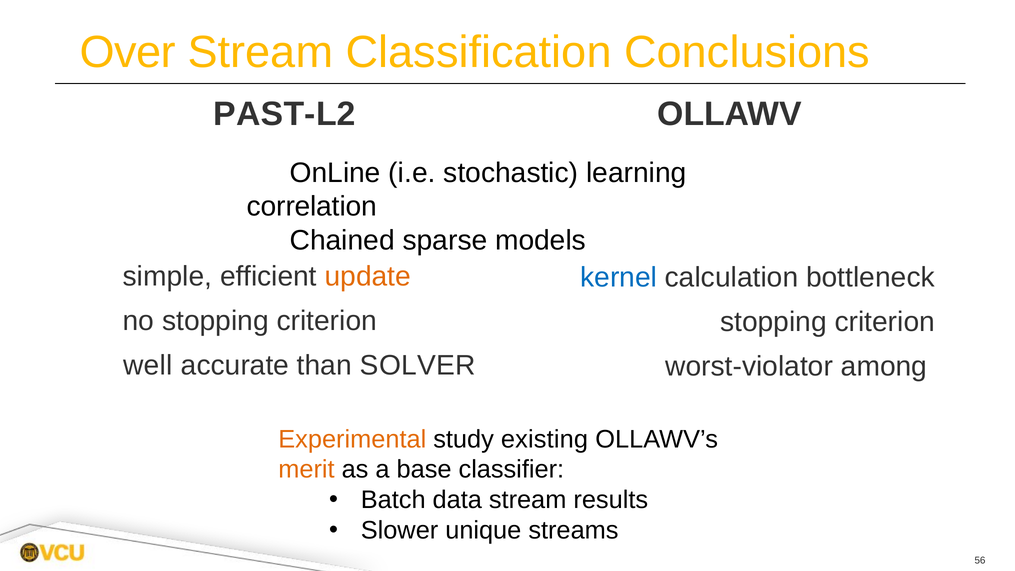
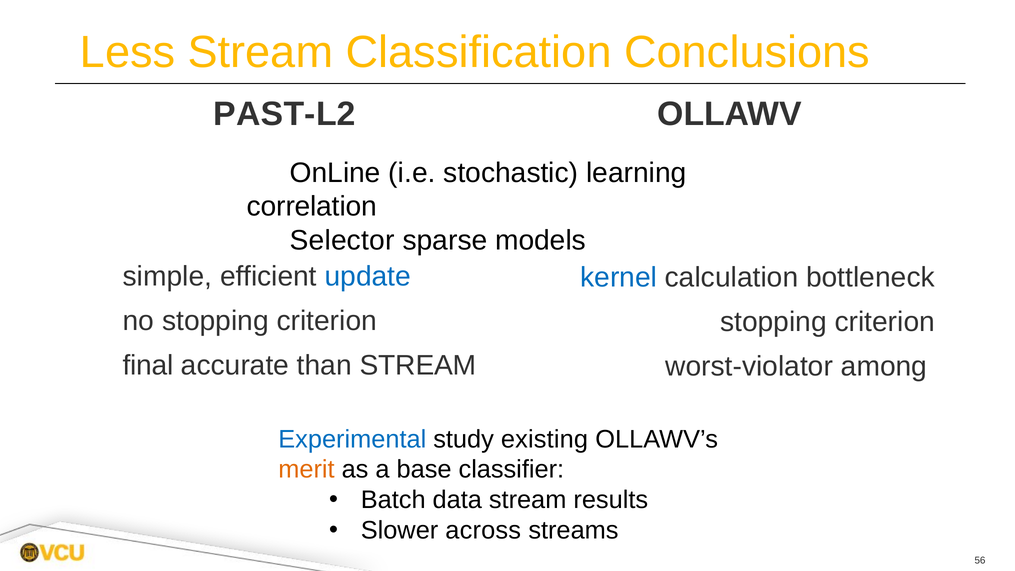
Over: Over -> Less
Chained: Chained -> Selector
update colour: orange -> blue
well: well -> final
than SOLVER: SOLVER -> STREAM
Experimental colour: orange -> blue
unique: unique -> across
